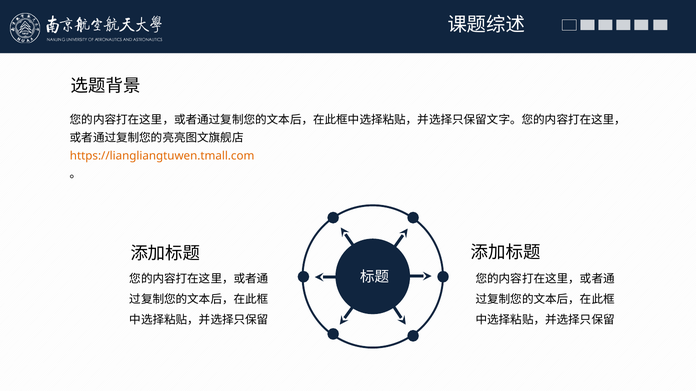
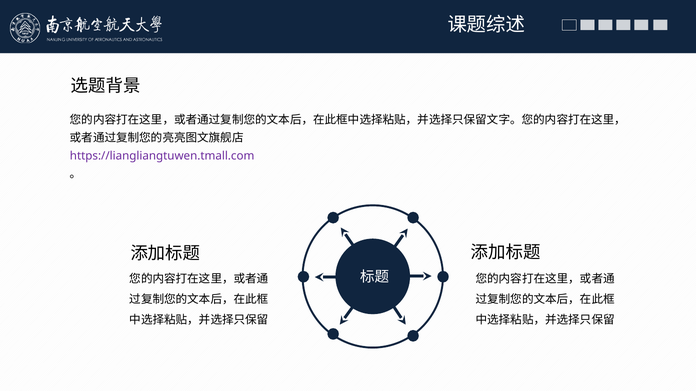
https://liangliangtuwen.tmall.com colour: orange -> purple
